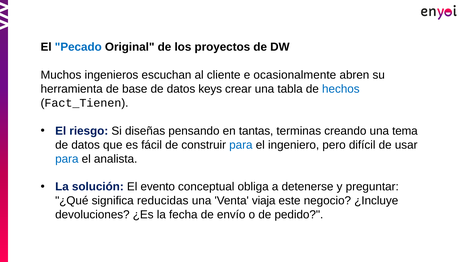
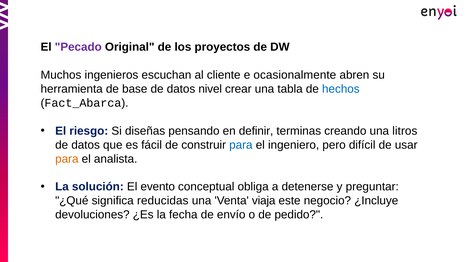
Pecado colour: blue -> purple
keys: keys -> nivel
Fact_Tienen: Fact_Tienen -> Fact_Abarca
tantas: tantas -> definir
tema: tema -> litros
para at (67, 159) colour: blue -> orange
